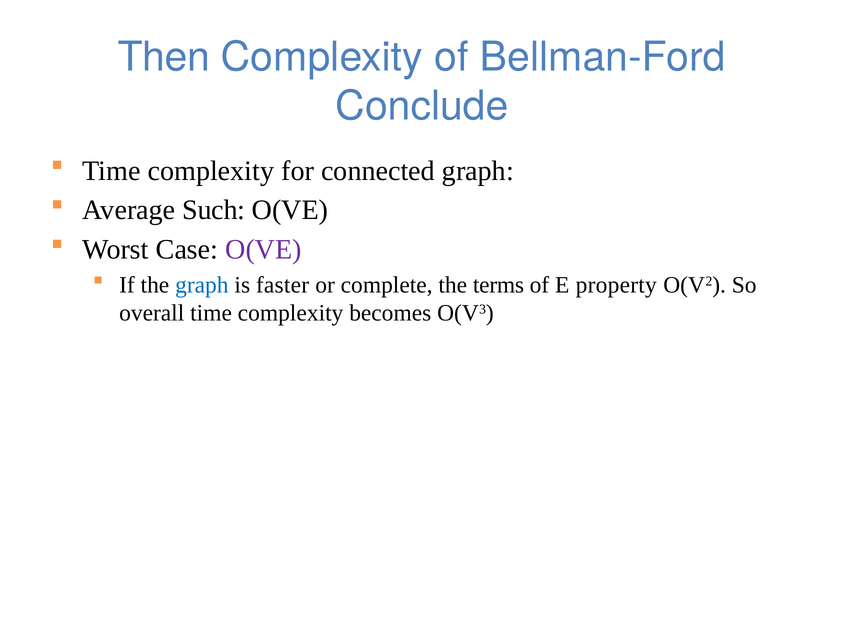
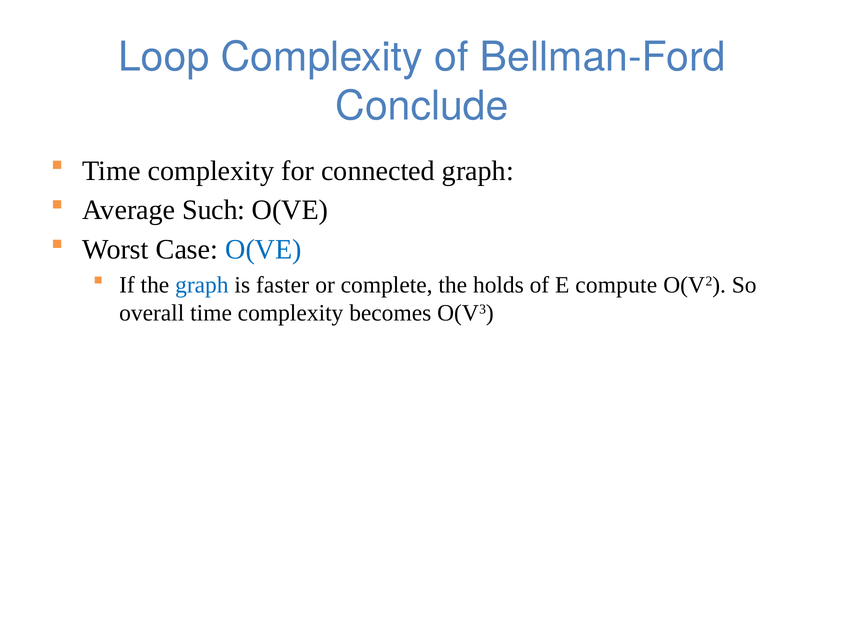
Then: Then -> Loop
O(VE at (263, 250) colour: purple -> blue
terms: terms -> holds
property: property -> compute
